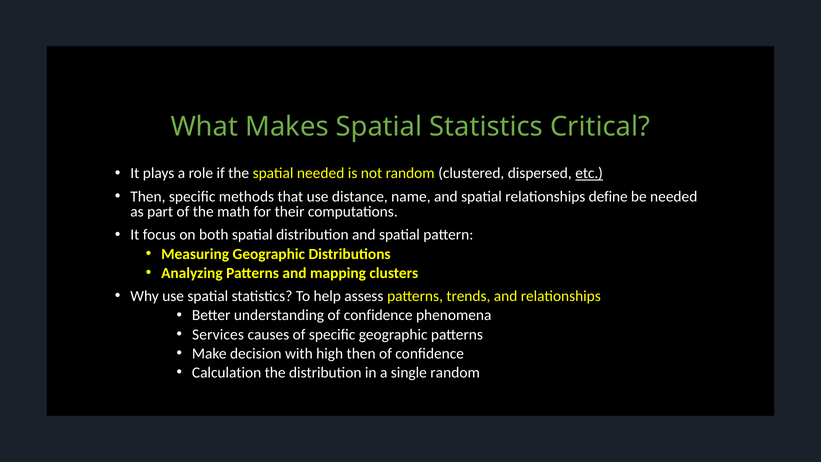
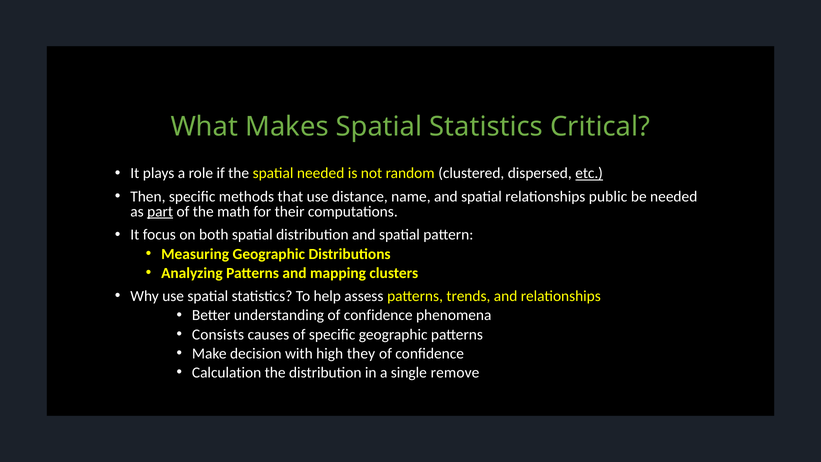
define: define -> public
part underline: none -> present
Services: Services -> Consists
high then: then -> they
single random: random -> remove
